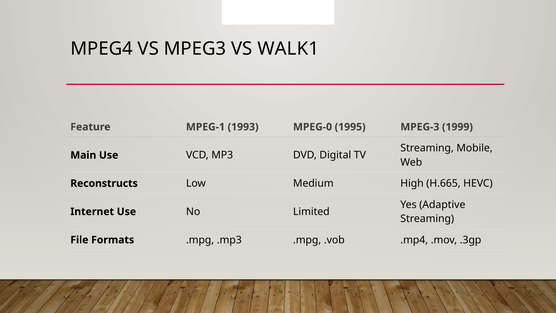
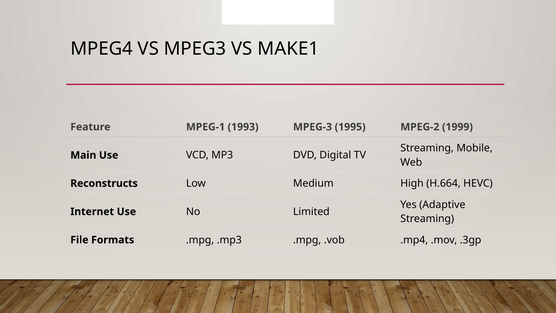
WALK1: WALK1 -> MAKE1
MPEG-0: MPEG-0 -> MPEG-3
1995 MPEG-3: MPEG-3 -> MPEG-2
H.665: H.665 -> H.664
